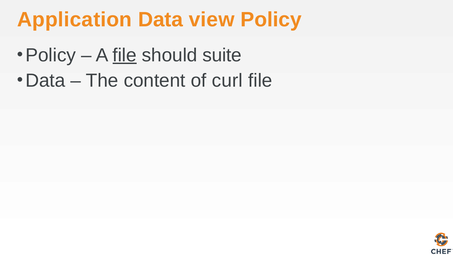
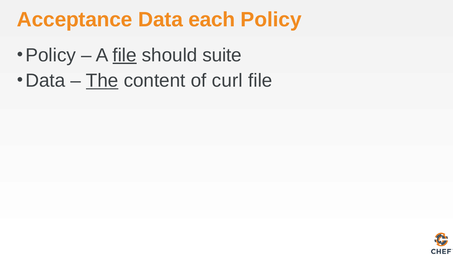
Application: Application -> Acceptance
view: view -> each
The underline: none -> present
